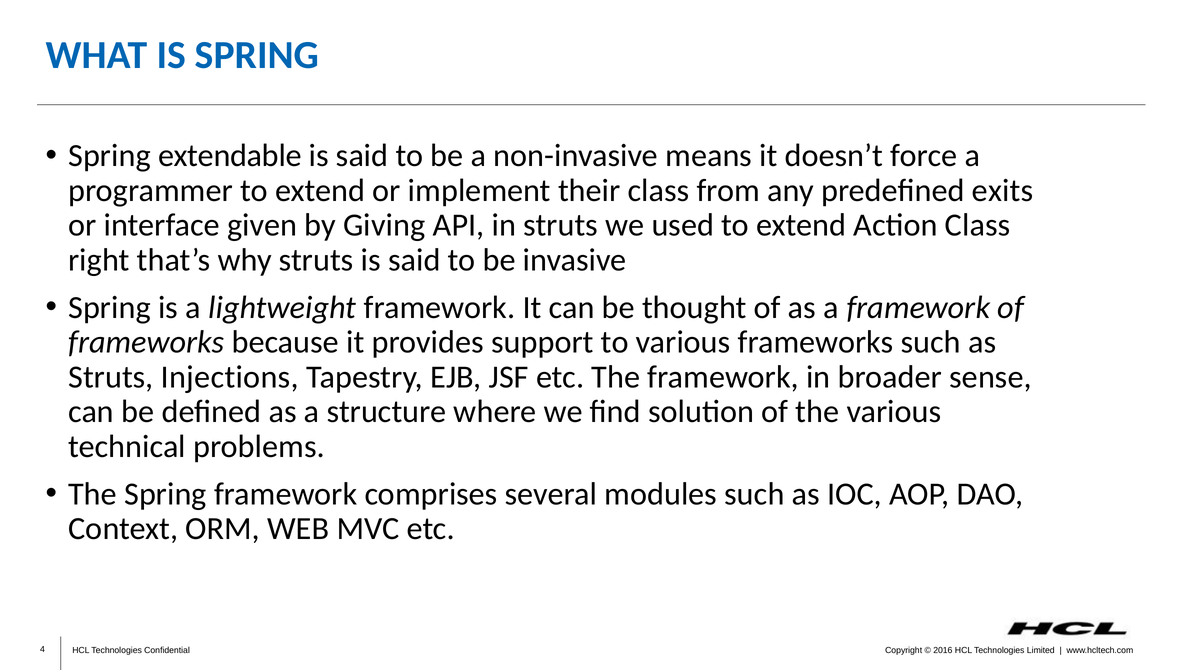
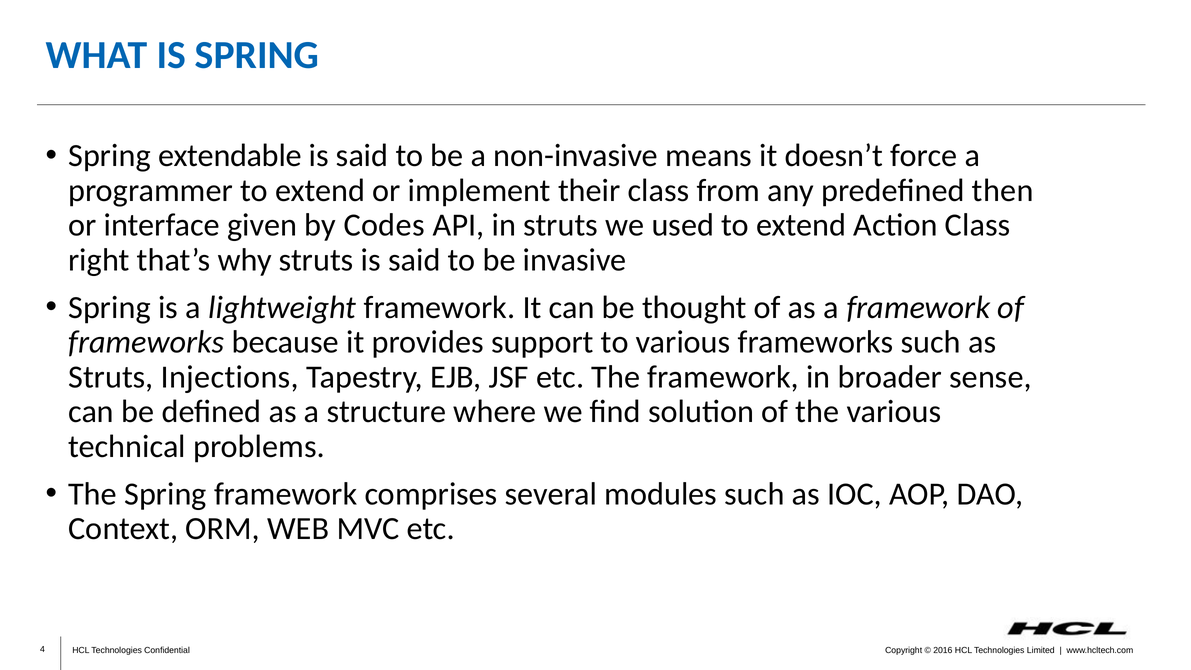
exits: exits -> then
Giving: Giving -> Codes
